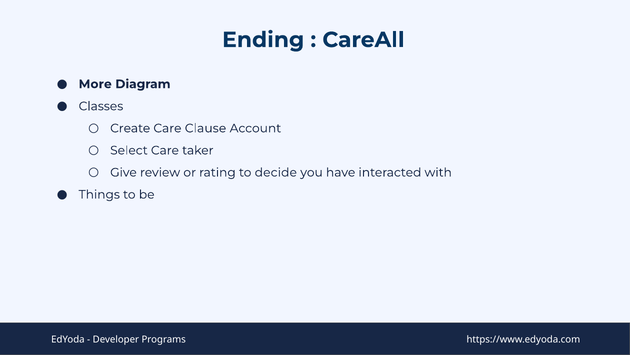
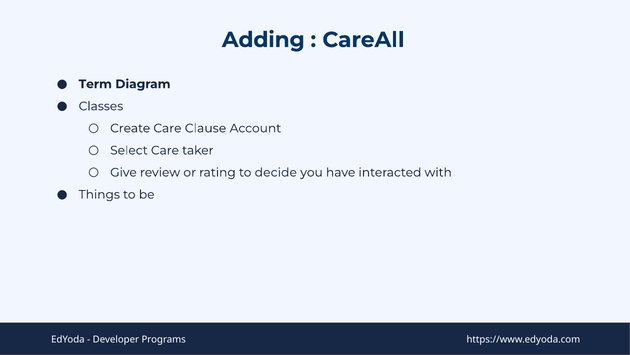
Ending: Ending -> Adding
More: More -> Term
